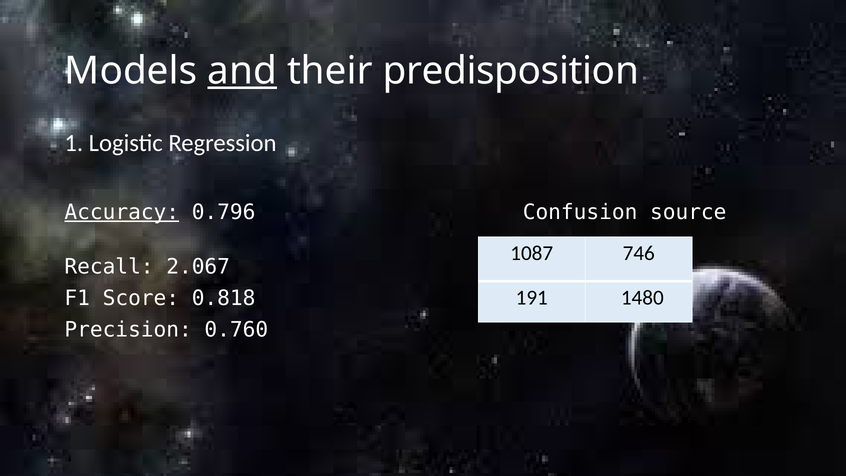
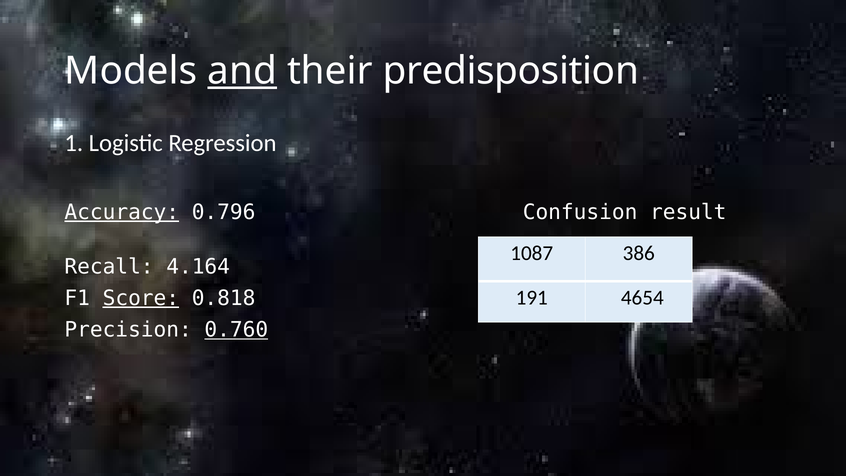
source: source -> result
746: 746 -> 386
2.067: 2.067 -> 4.164
Score underline: none -> present
1480: 1480 -> 4654
0.760 underline: none -> present
